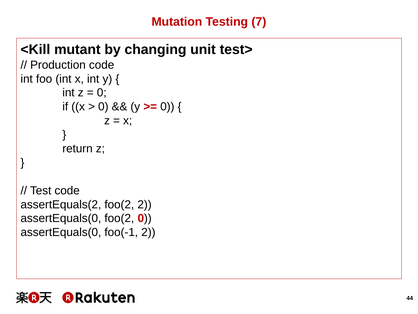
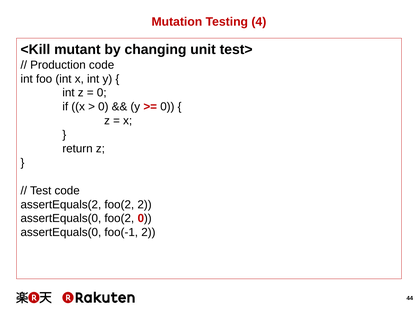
7: 7 -> 4
